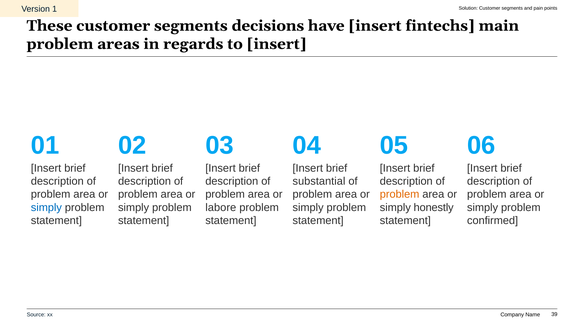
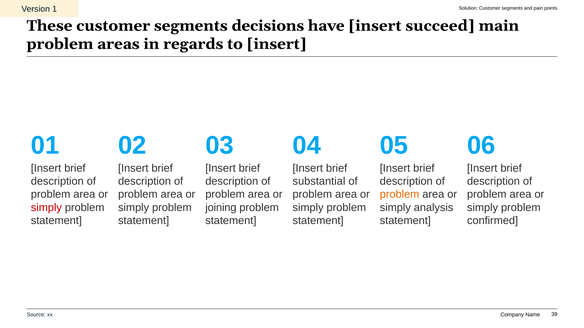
fintechs: fintechs -> succeed
simply at (46, 208) colour: blue -> red
labore: labore -> joining
honestly: honestly -> analysis
